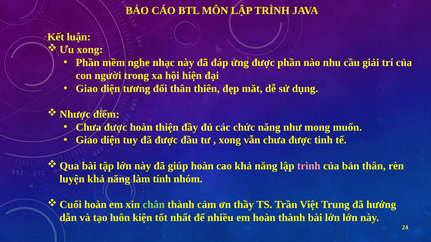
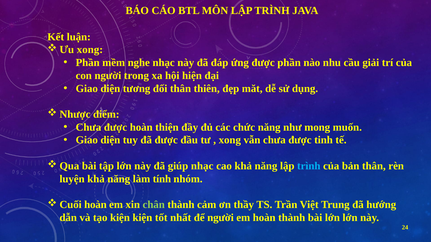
giúp hoàn: hoàn -> nhạc
trình at (309, 166) colour: pink -> light blue
tạo luôn: luôn -> kiện
để nhiều: nhiều -> người
